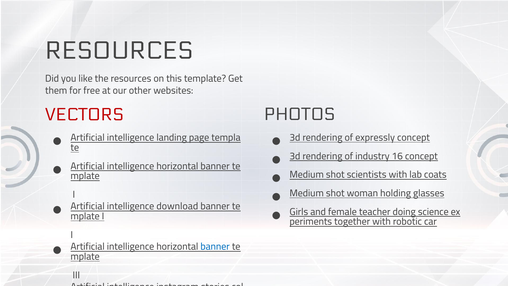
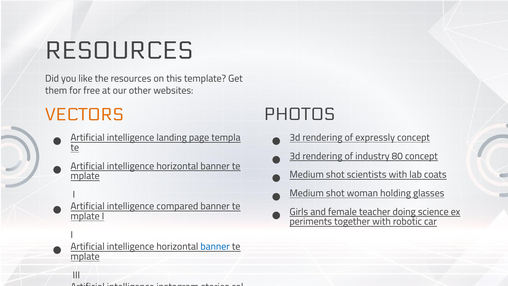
VECTORS colour: red -> orange
16: 16 -> 80
download: download -> compared
